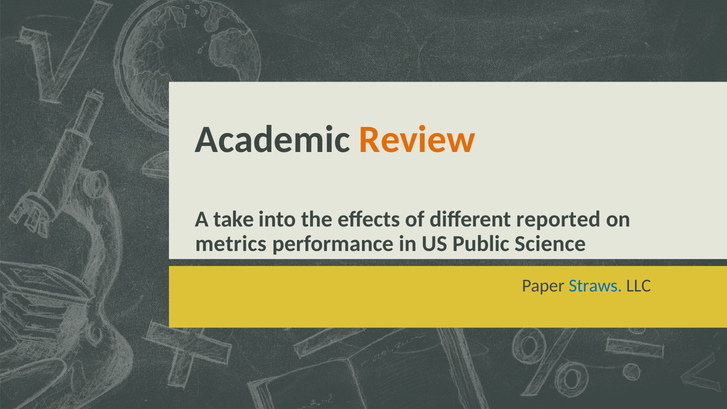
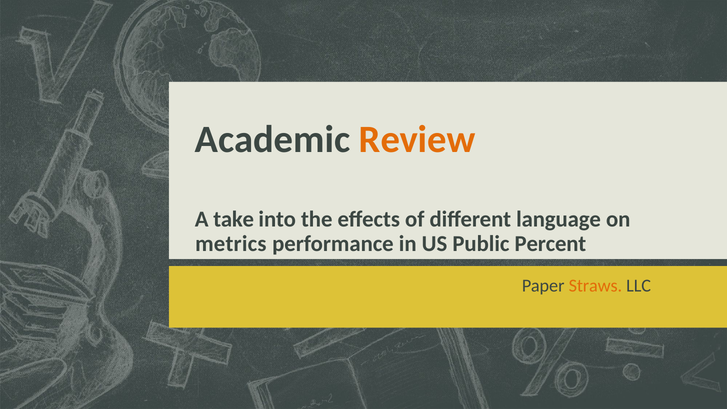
reported: reported -> language
Science: Science -> Percent
Straws colour: blue -> orange
